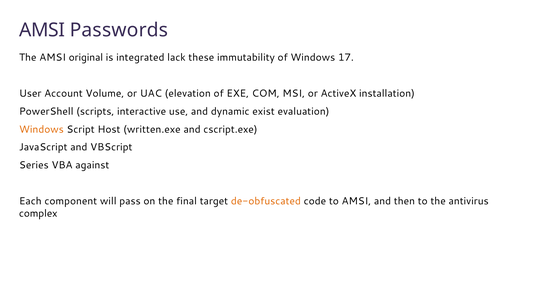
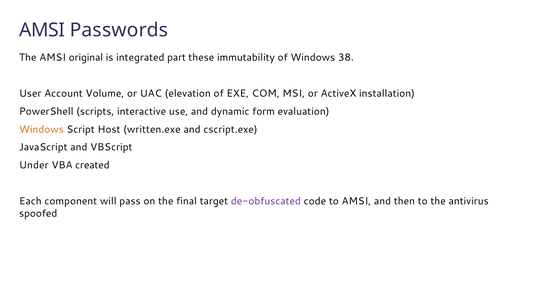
lack: lack -> part
17: 17 -> 38
exist: exist -> form
Series: Series -> Under
against: against -> created
de-obfuscated colour: orange -> purple
complex: complex -> spoofed
